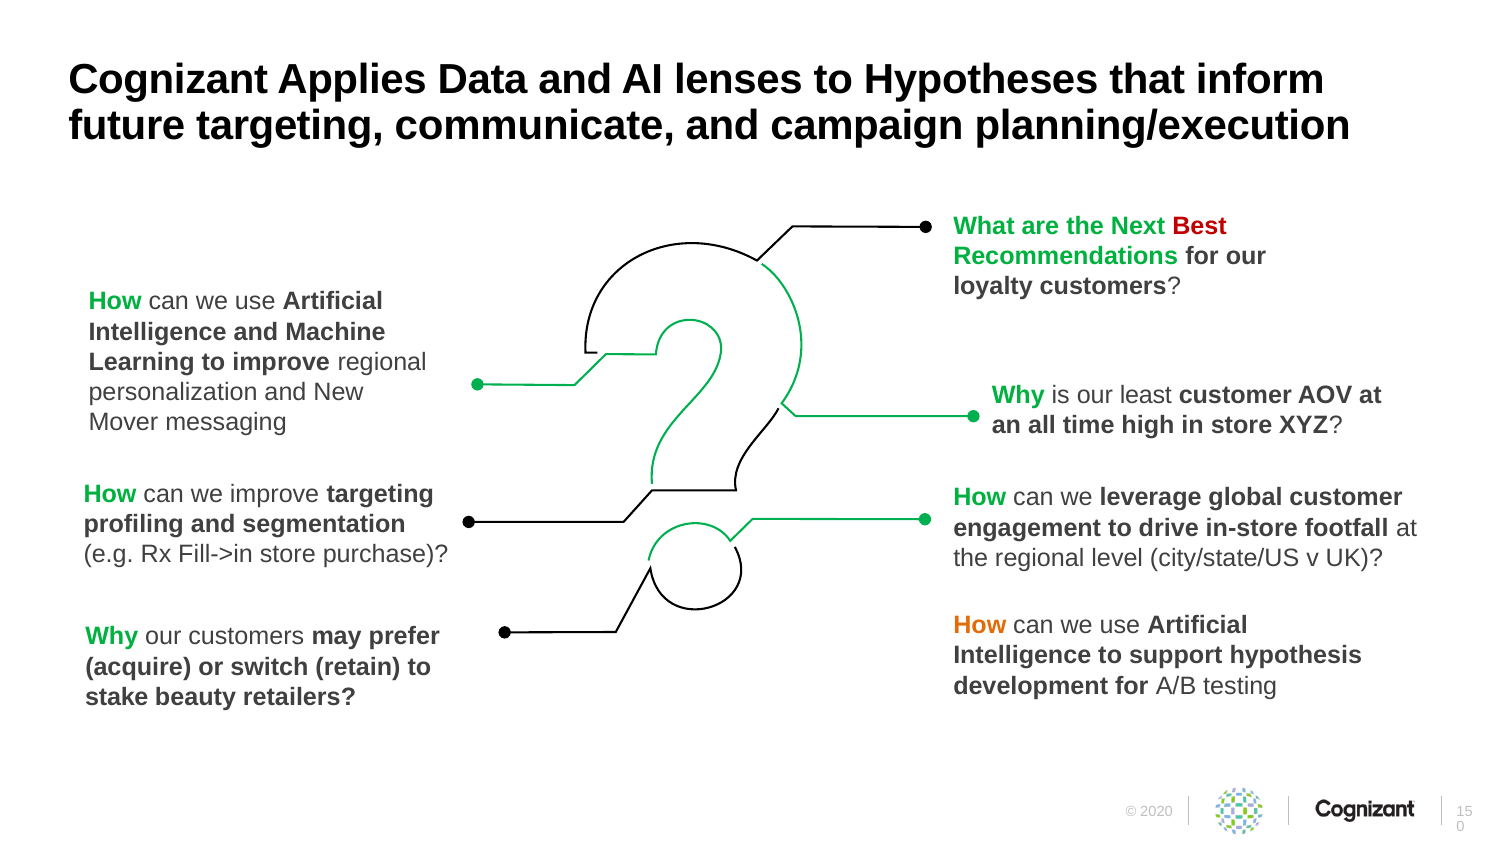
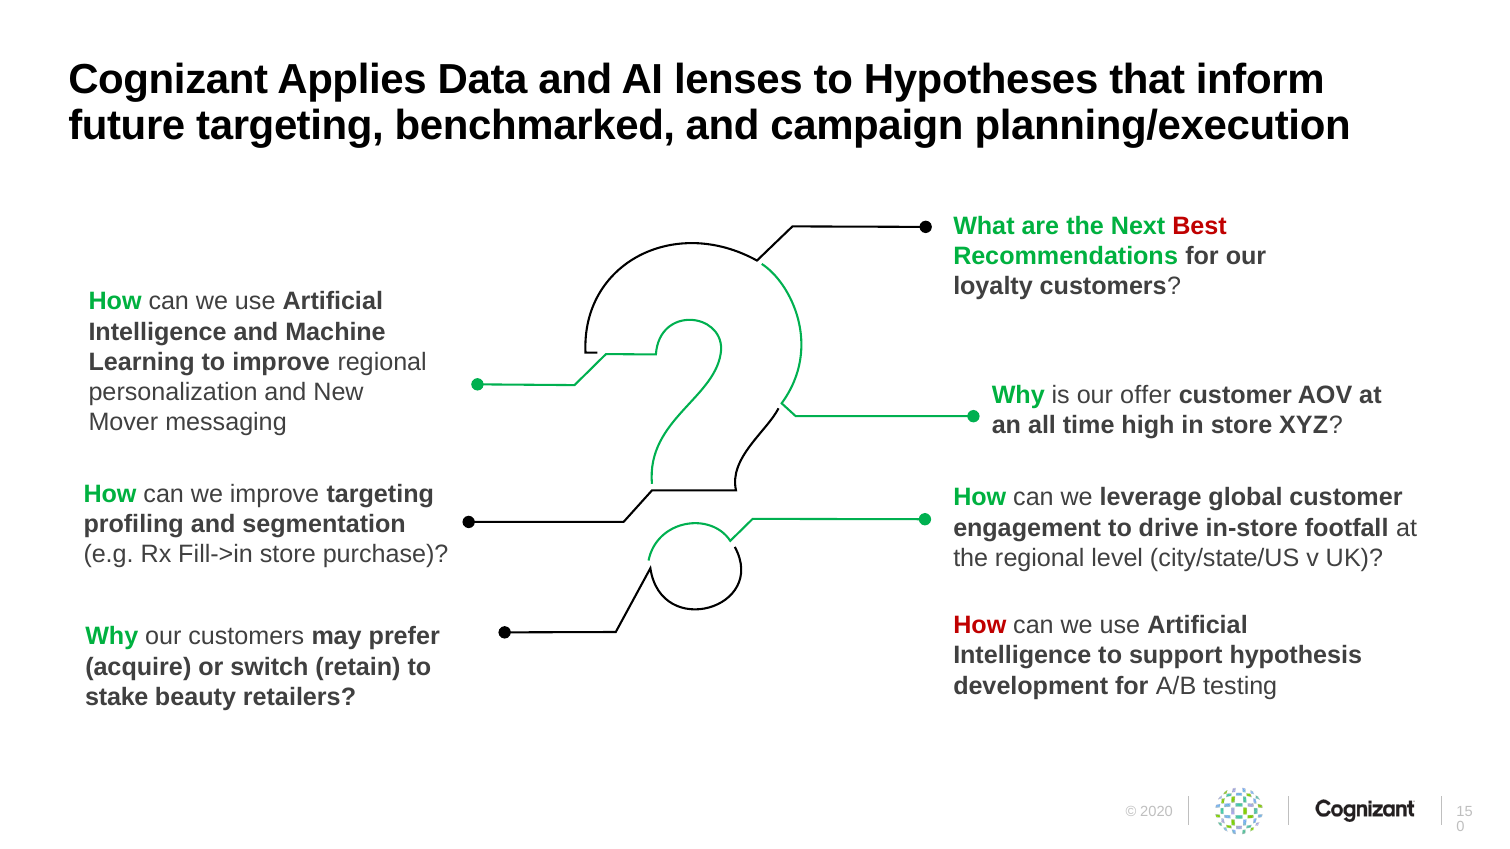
communicate: communicate -> benchmarked
least: least -> offer
How at (980, 626) colour: orange -> red
